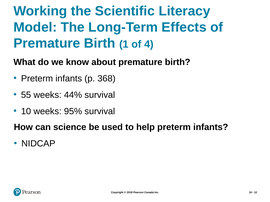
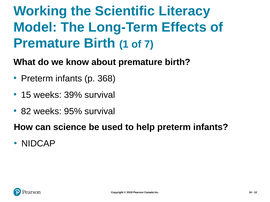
4: 4 -> 7
55: 55 -> 15
44%: 44% -> 39%
10 at (26, 112): 10 -> 82
